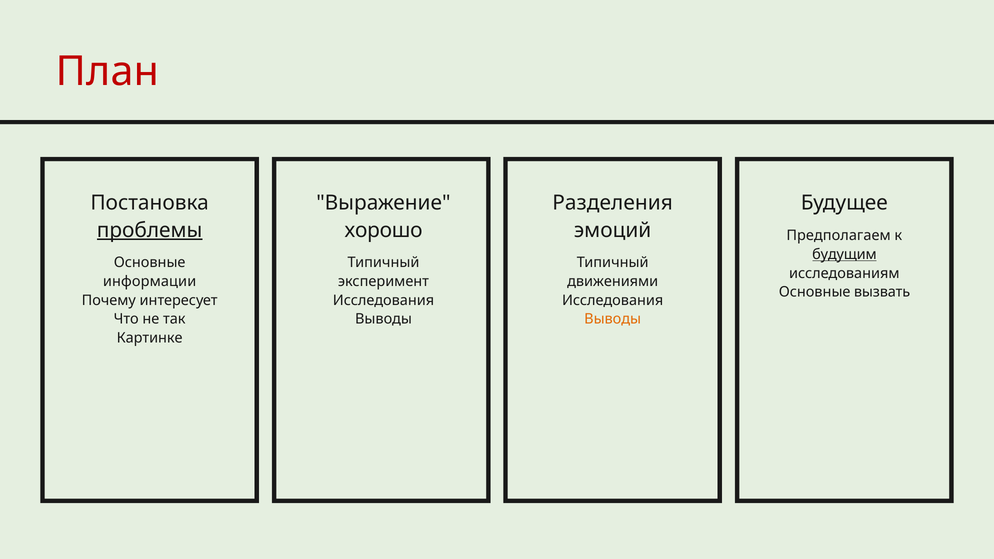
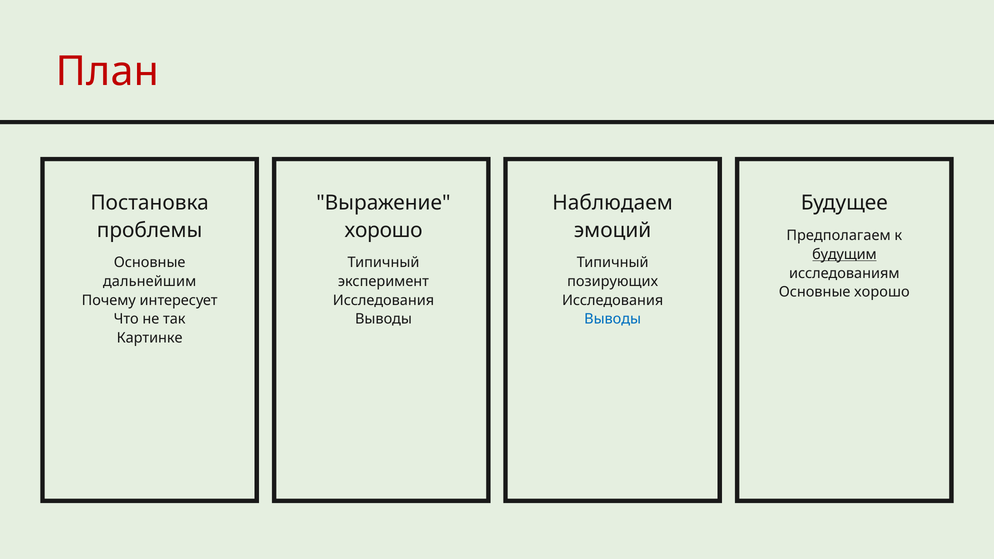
Разделения: Разделения -> Наблюдаем
проблемы underline: present -> none
информации: информации -> дальнейшим
движениями: движениями -> позирующих
Основные вызвать: вызвать -> хорошо
Выводы at (613, 319) colour: orange -> blue
